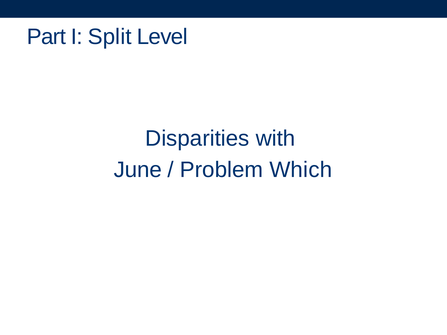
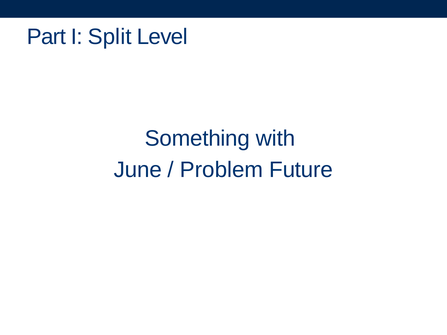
Disparities: Disparities -> Something
Which: Which -> Future
